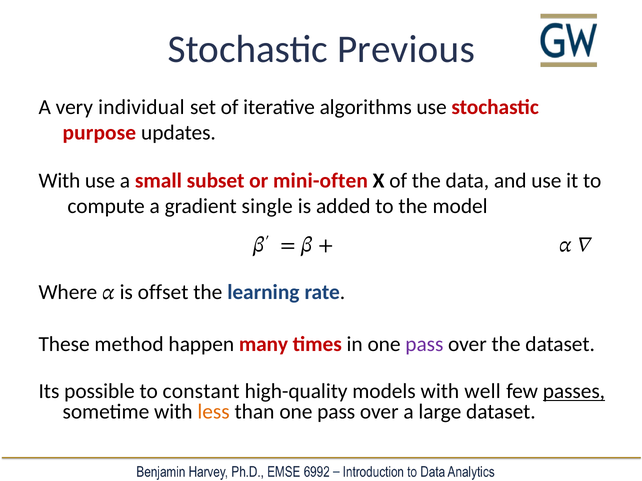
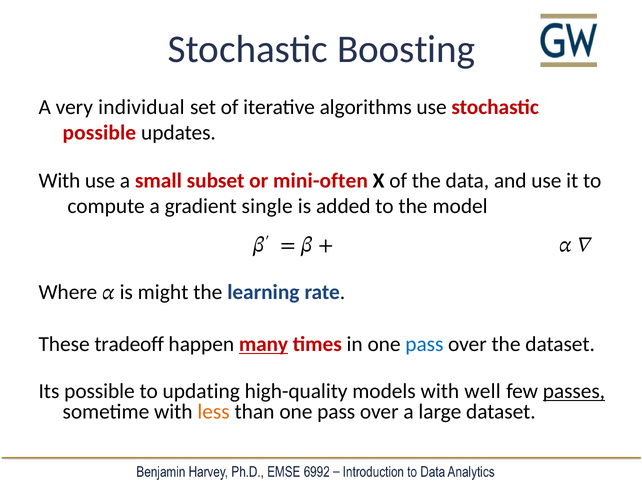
Previous: Previous -> Boosting
purpose at (99, 133): purpose -> possible
offset: offset -> might
method: method -> tradeoff
many underline: none -> present
pass at (424, 345) colour: purple -> blue
constant: constant -> updating
